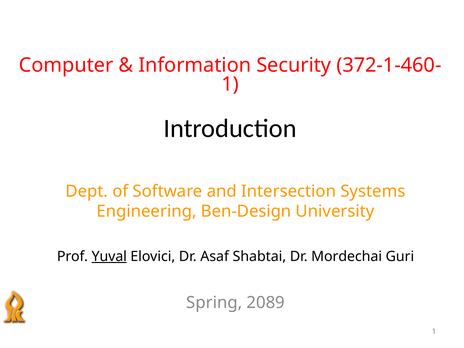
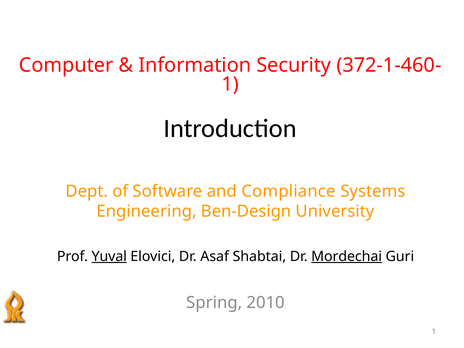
Intersection: Intersection -> Compliance
Mordechai underline: none -> present
2089: 2089 -> 2010
